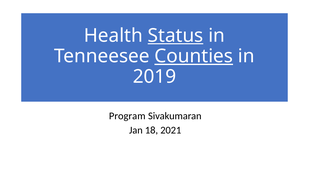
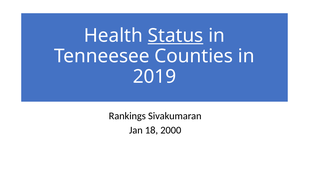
Counties underline: present -> none
Program: Program -> Rankings
2021: 2021 -> 2000
